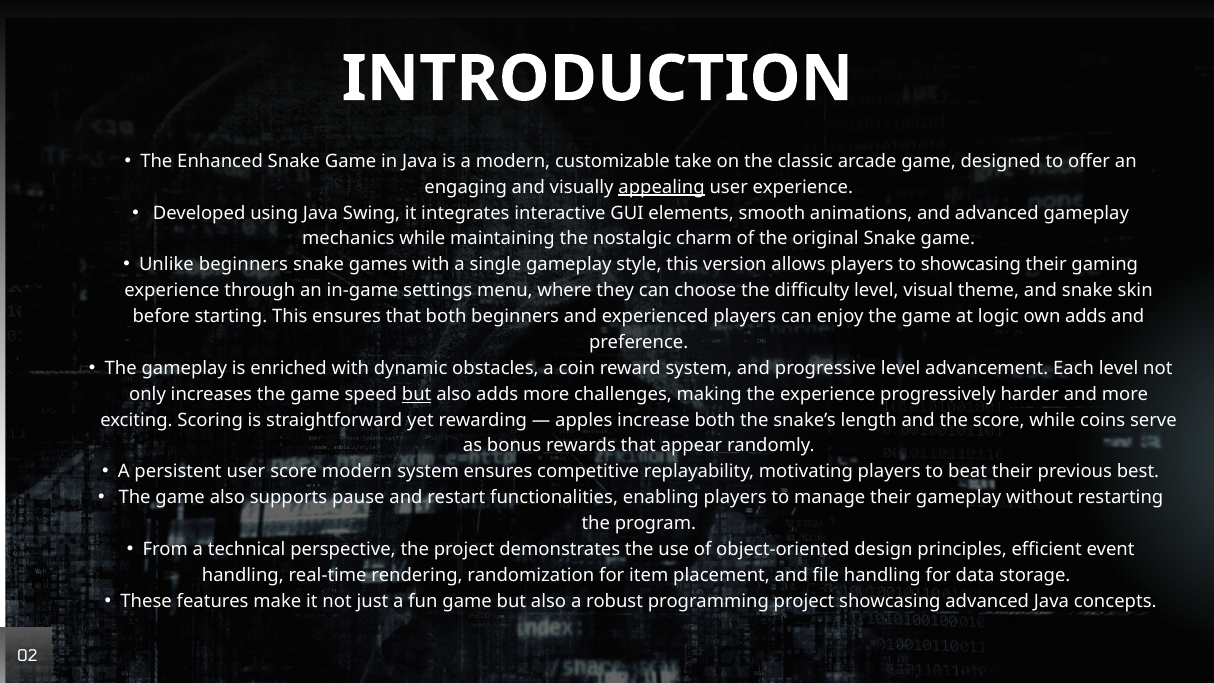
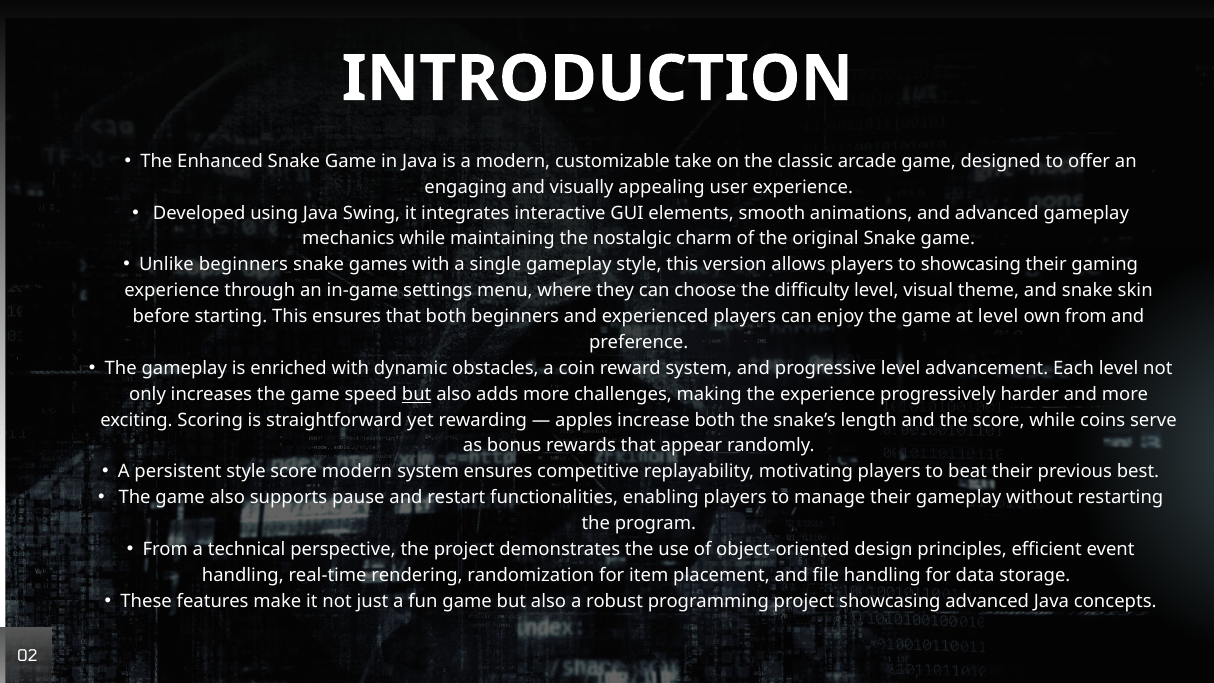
appealing underline: present -> none
at logic: logic -> level
own adds: adds -> from
persistent user: user -> style
